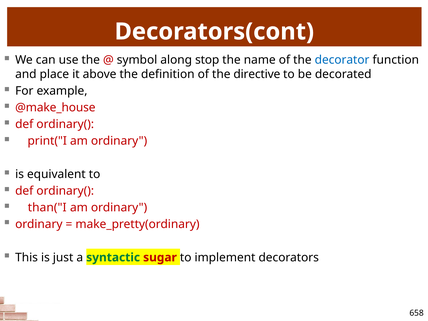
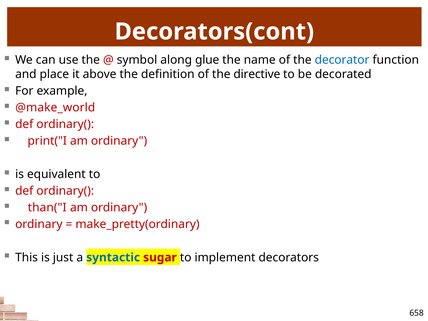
stop: stop -> glue
@make_house: @make_house -> @make_world
syntactic colour: green -> blue
